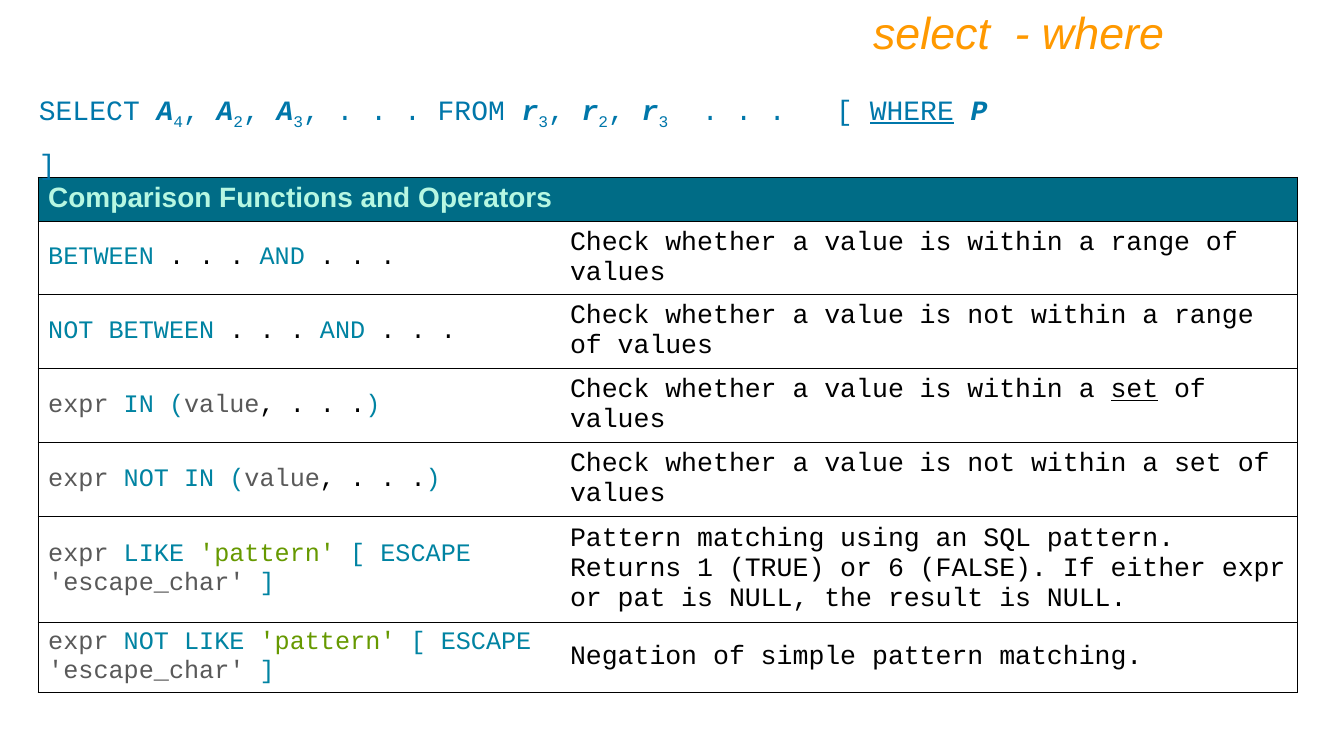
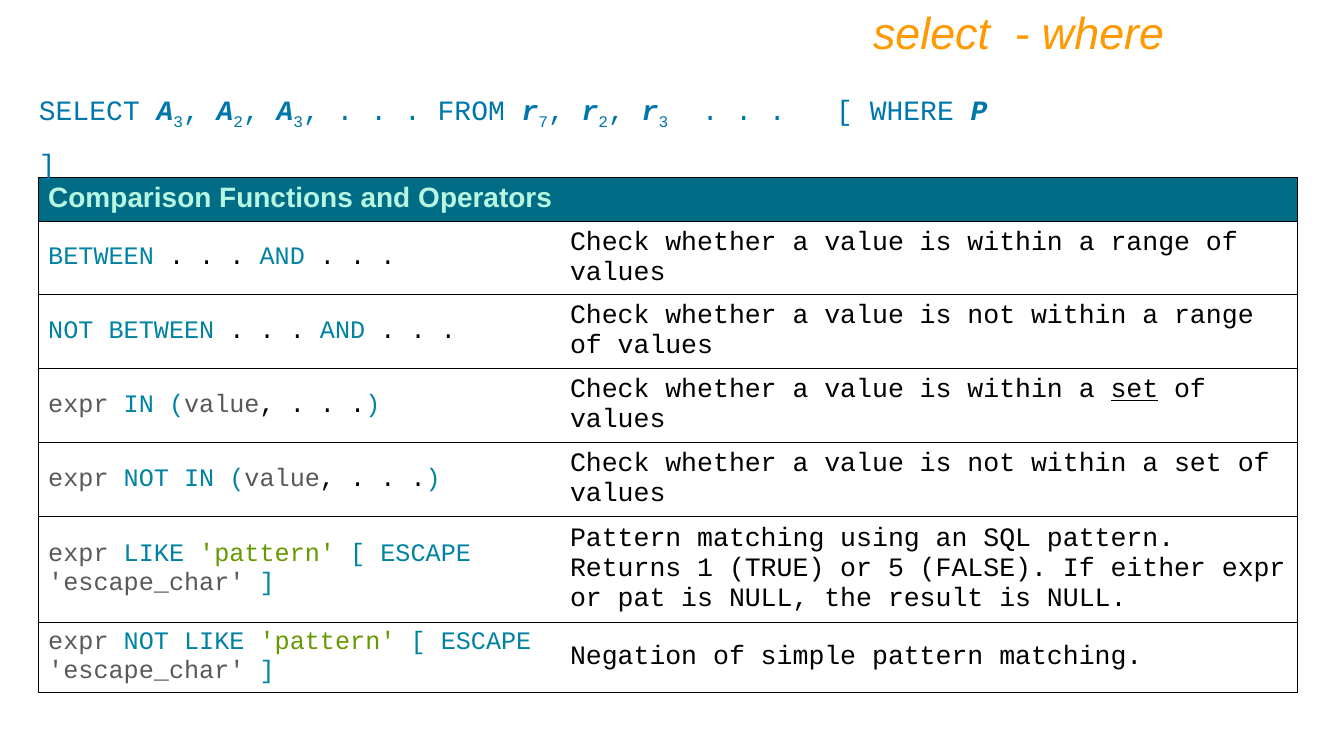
SELECT A 4: 4 -> 3
3 at (543, 122): 3 -> 7
WHERE at (912, 111) underline: present -> none
6: 6 -> 5
